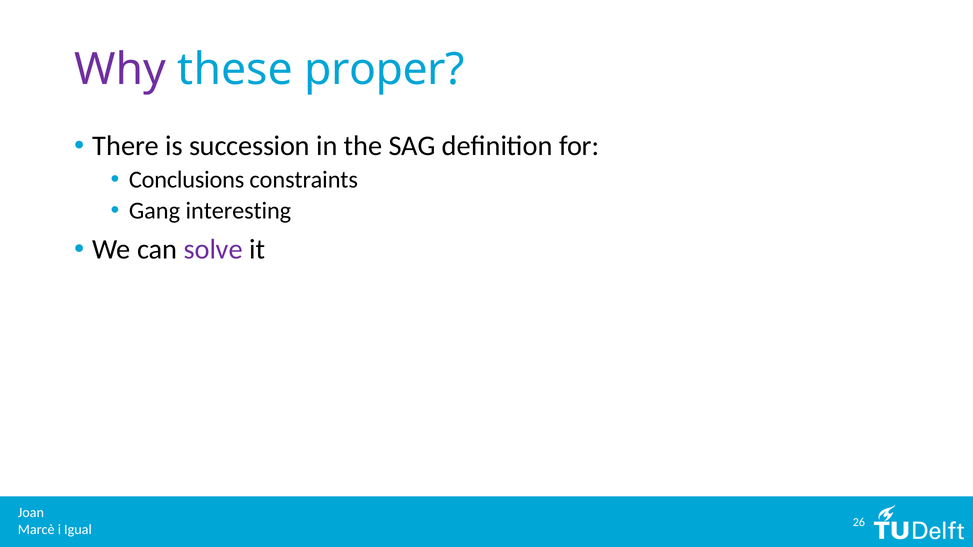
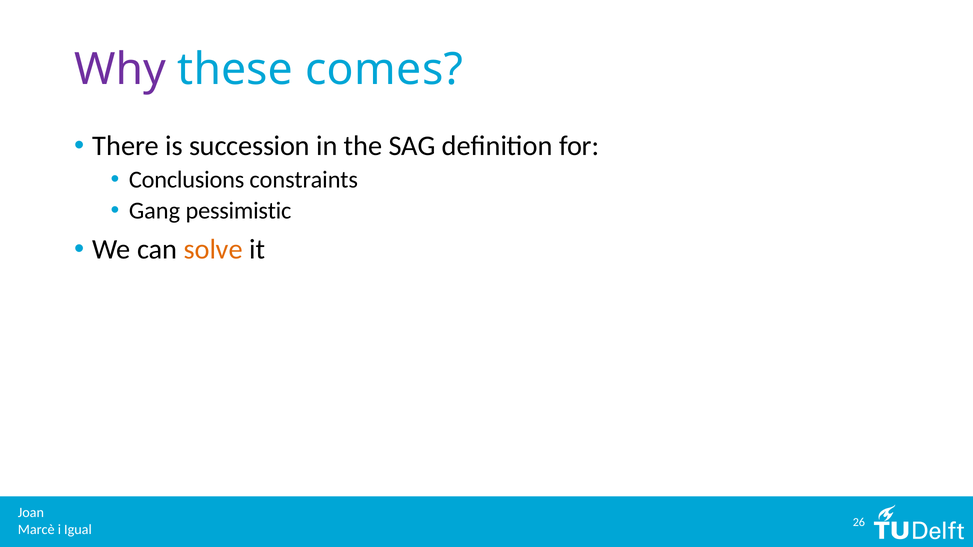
proper: proper -> comes
interesting: interesting -> pessimistic
solve colour: purple -> orange
